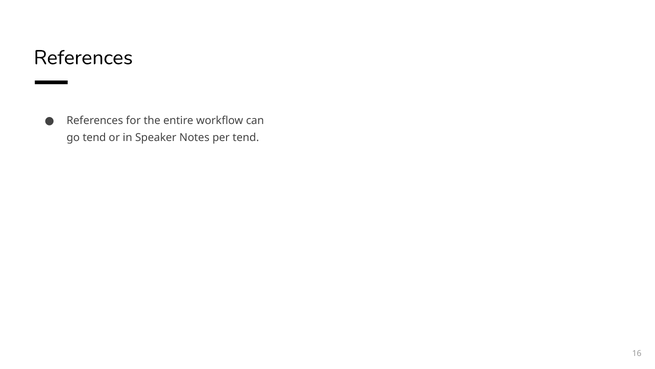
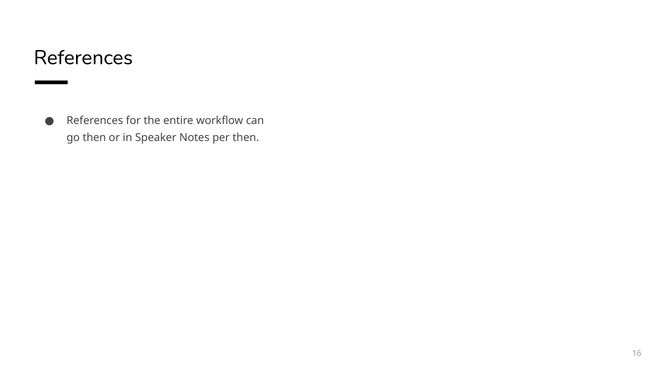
go tend: tend -> then
per tend: tend -> then
